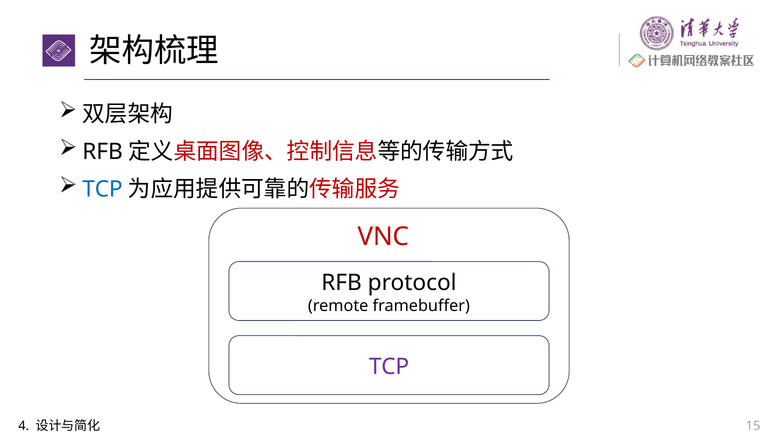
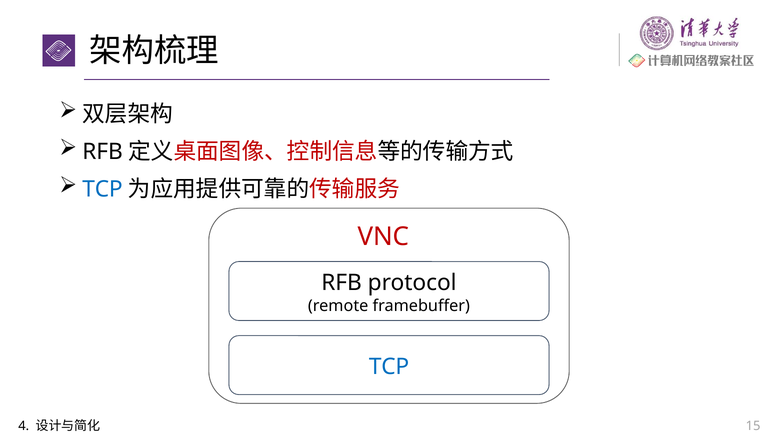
TCP at (389, 366) colour: purple -> blue
